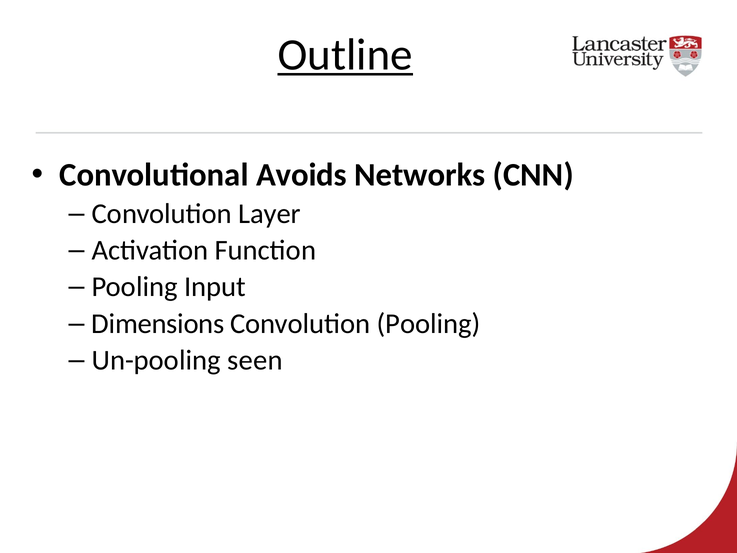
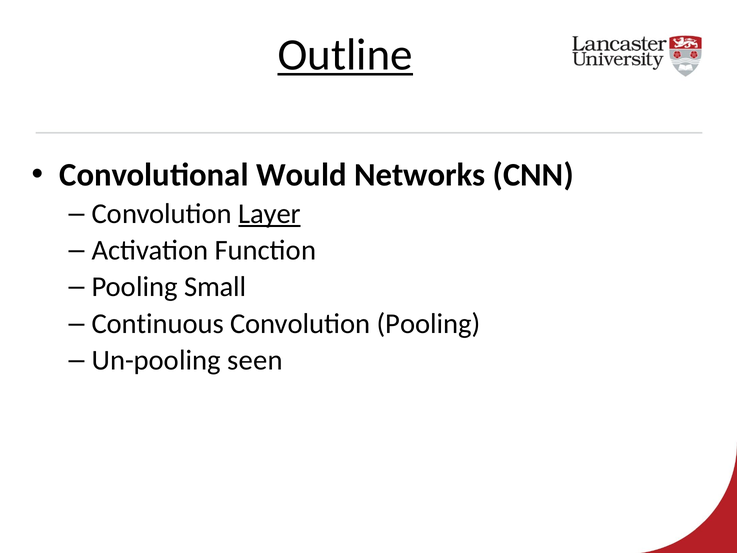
Avoids: Avoids -> Would
Layer underline: none -> present
Input: Input -> Small
Dimensions: Dimensions -> Continuous
